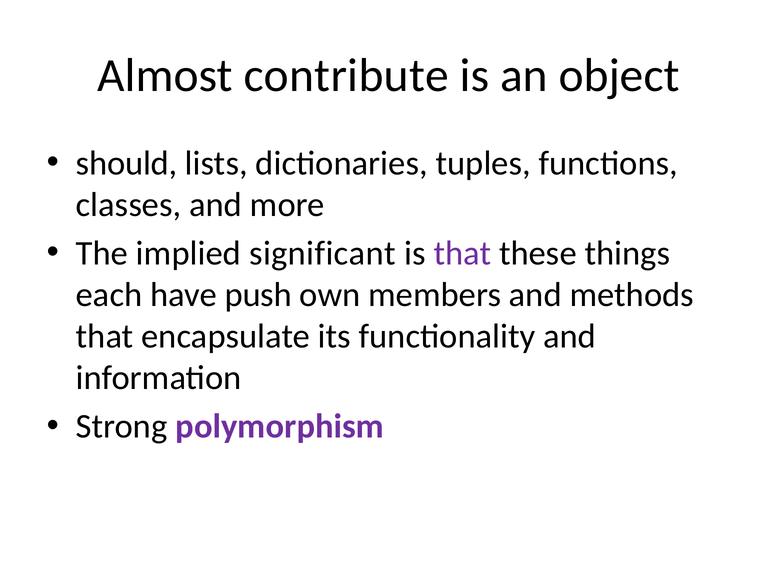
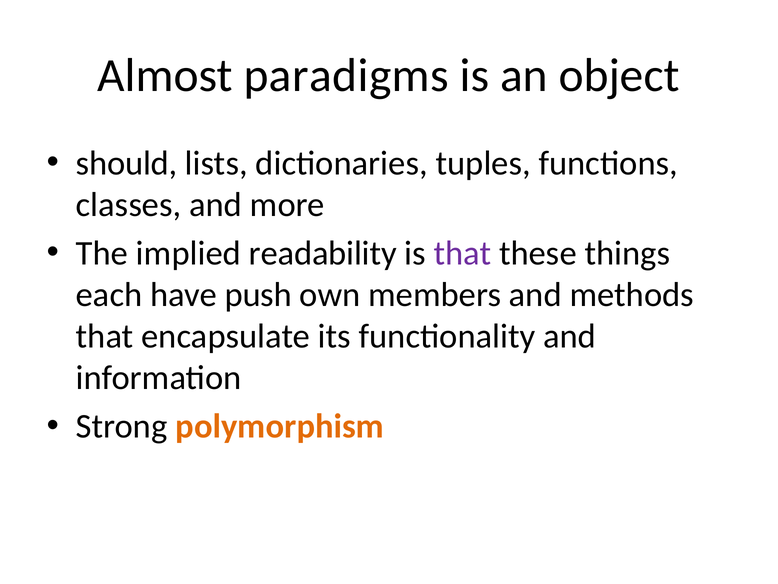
contribute: contribute -> paradigms
significant: significant -> readability
polymorphism colour: purple -> orange
